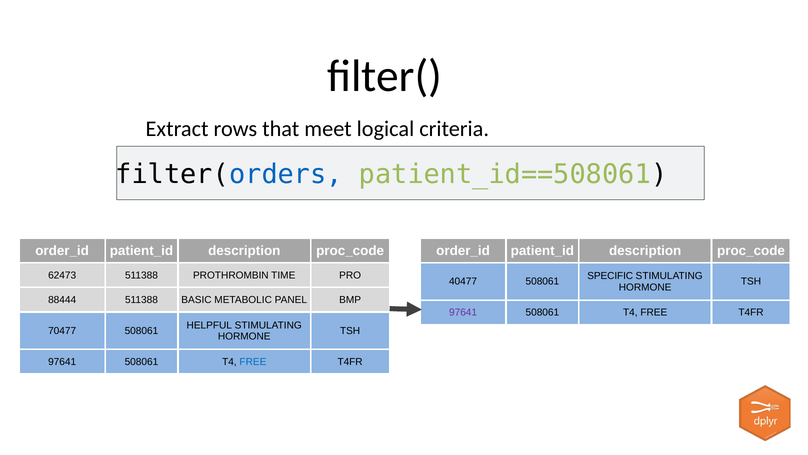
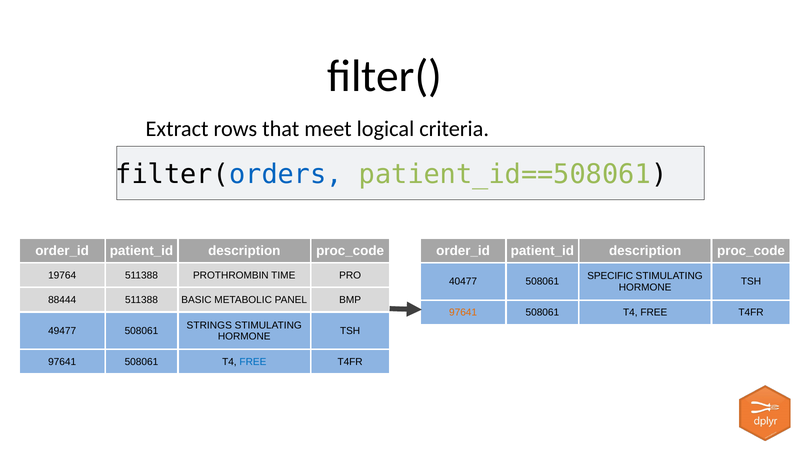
62473: 62473 -> 19764
97641 at (463, 312) colour: purple -> orange
HELPFUL: HELPFUL -> STRINGS
70477: 70477 -> 49477
